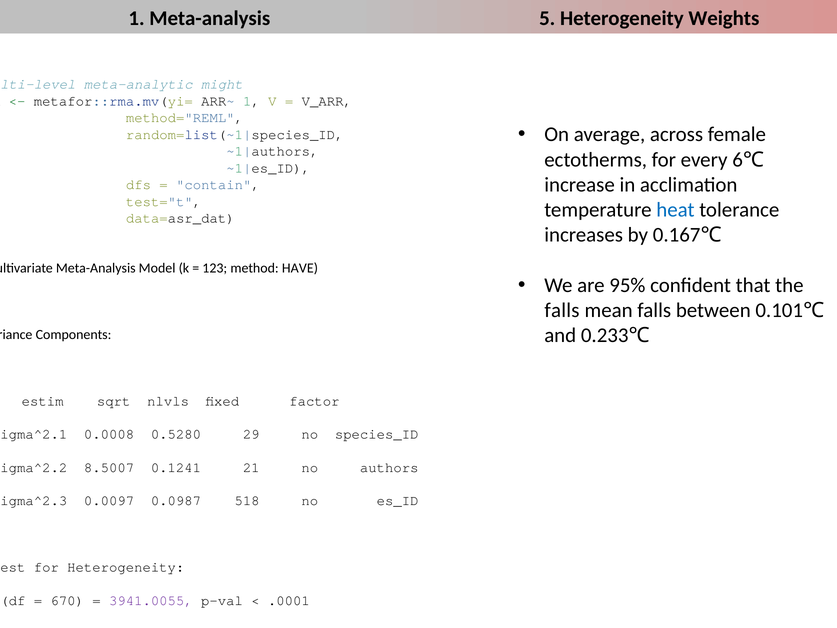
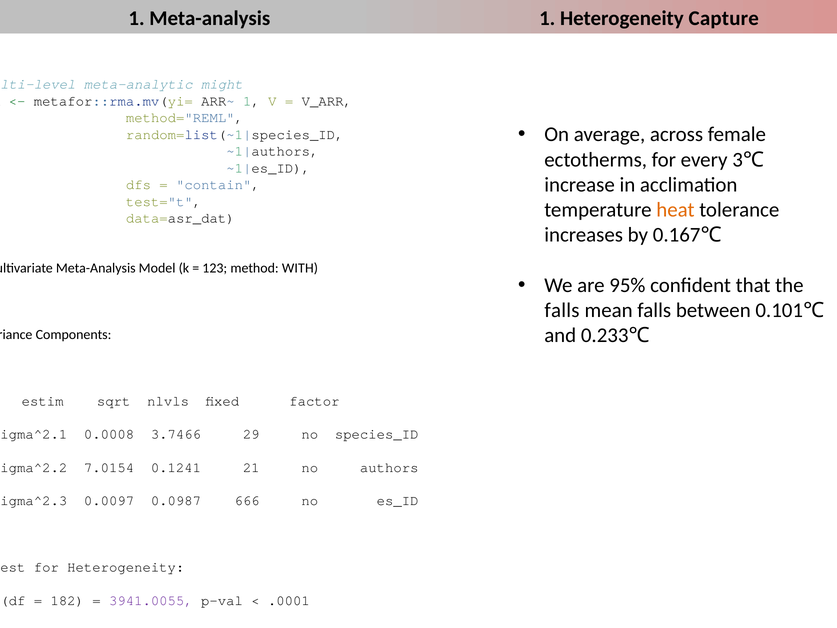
Meta-analysis 5: 5 -> 1
Weights: Weights -> Capture
6: 6 -> 3
heat colour: blue -> orange
method HAVE: HAVE -> WITH
0.5280: 0.5280 -> 3.7466
8.5007: 8.5007 -> 7.0154
518: 518 -> 666
670: 670 -> 182
